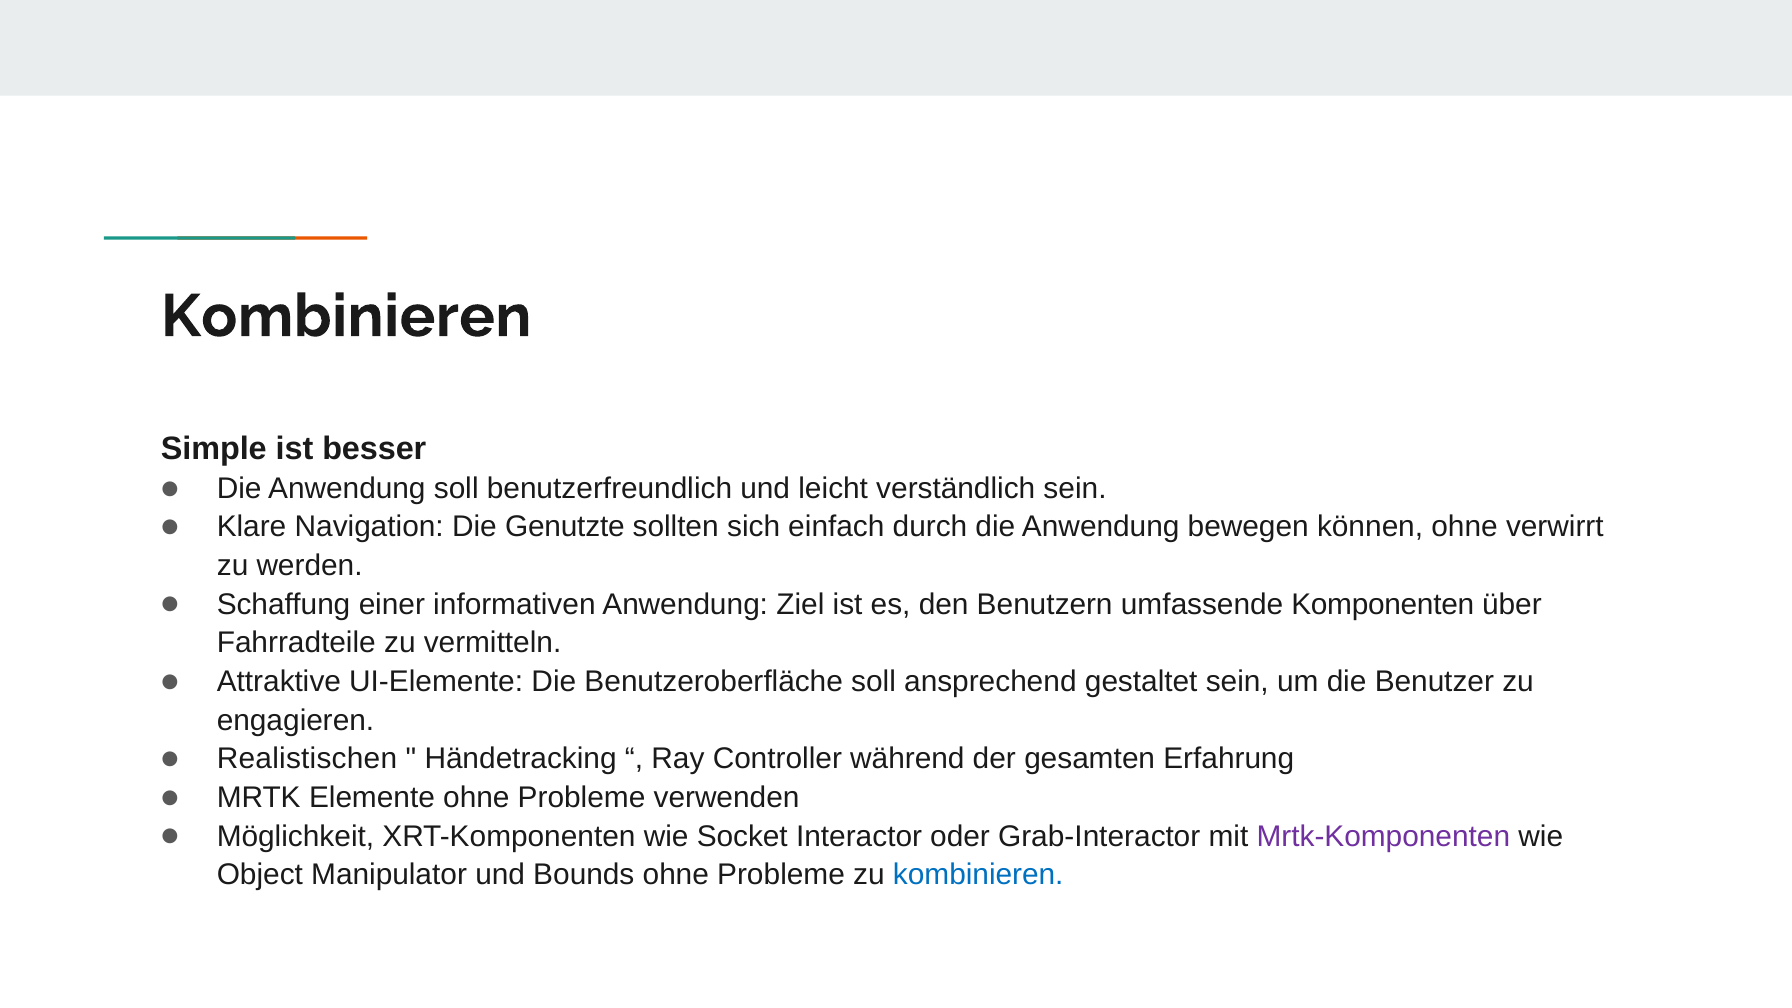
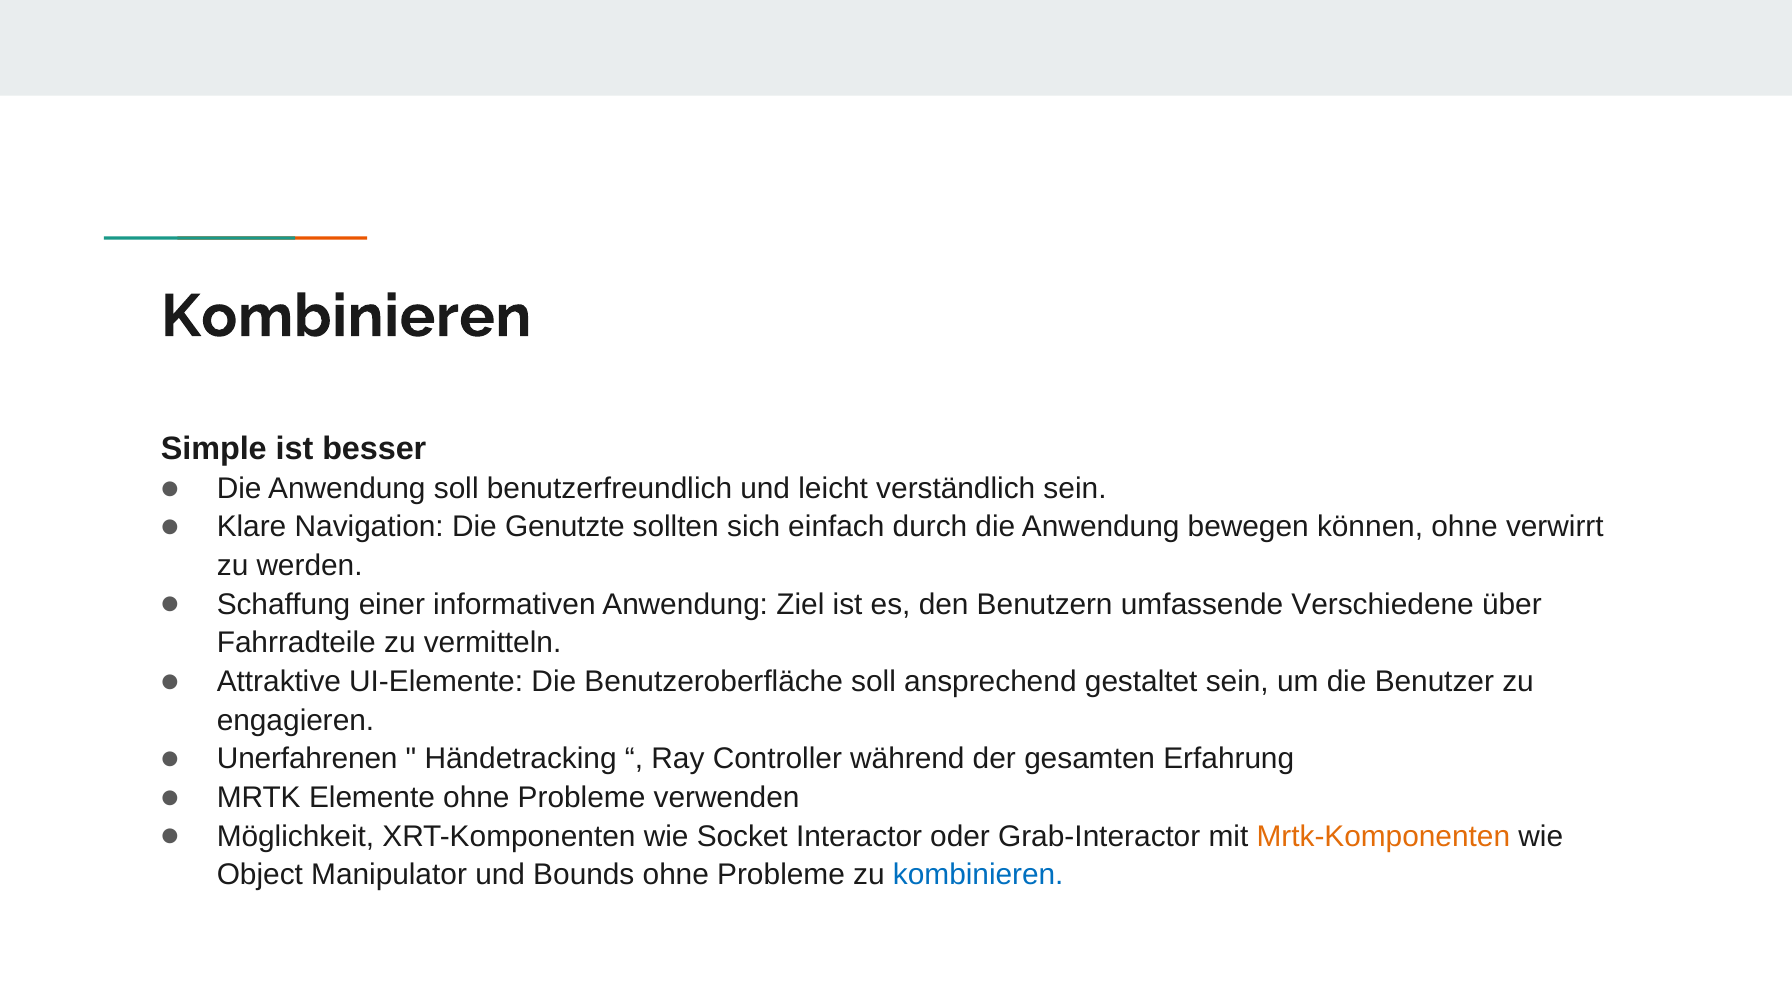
Komponenten: Komponenten -> Verschiedene
Realistischen: Realistischen -> Unerfahrenen
Mrtk-Komponenten colour: purple -> orange
